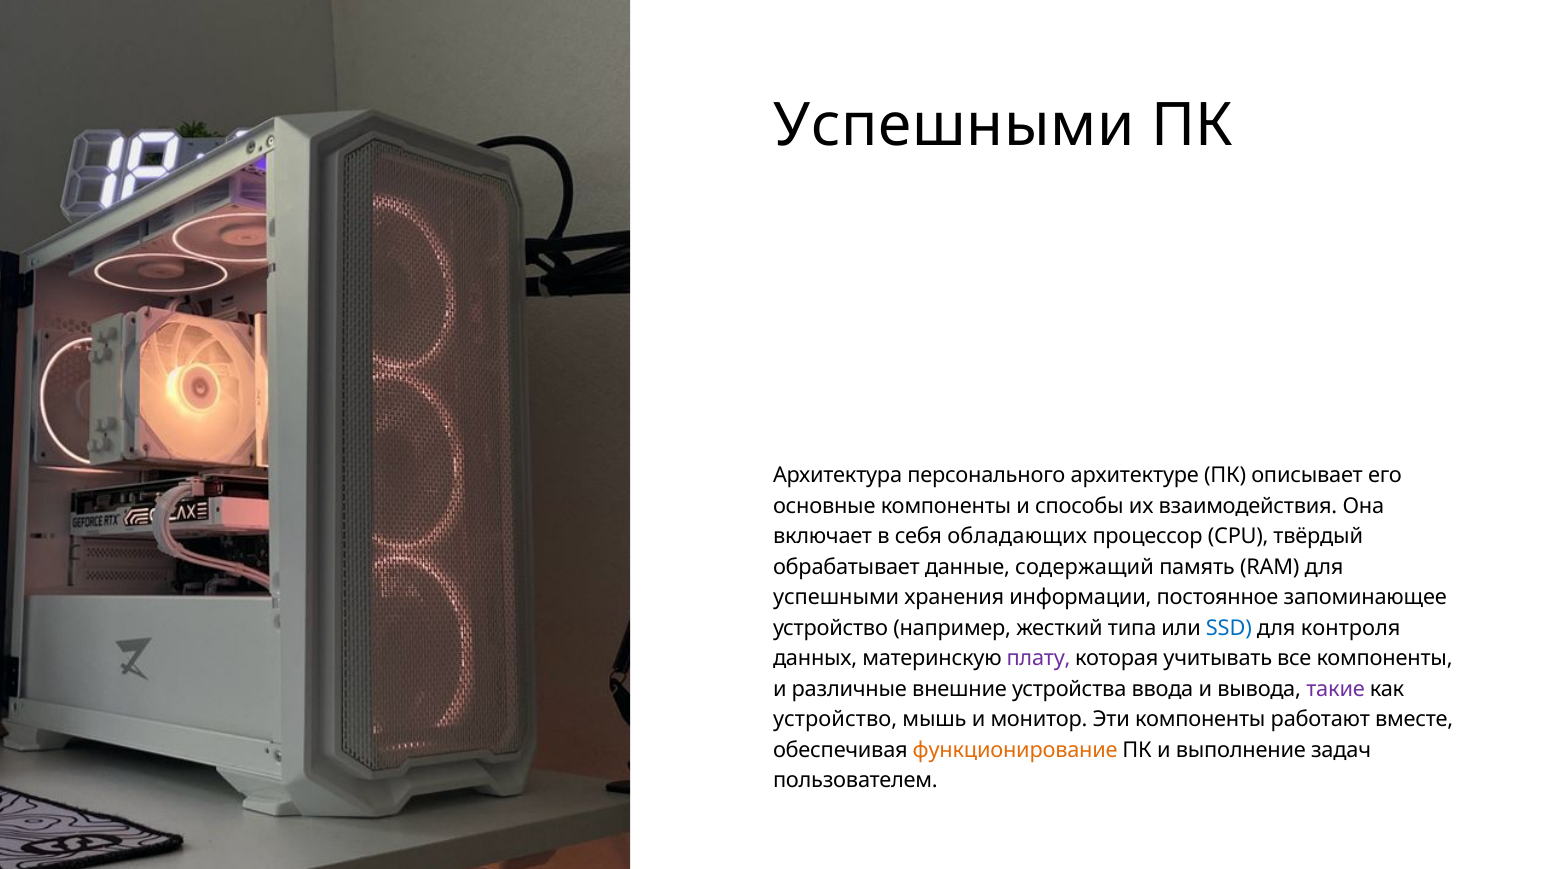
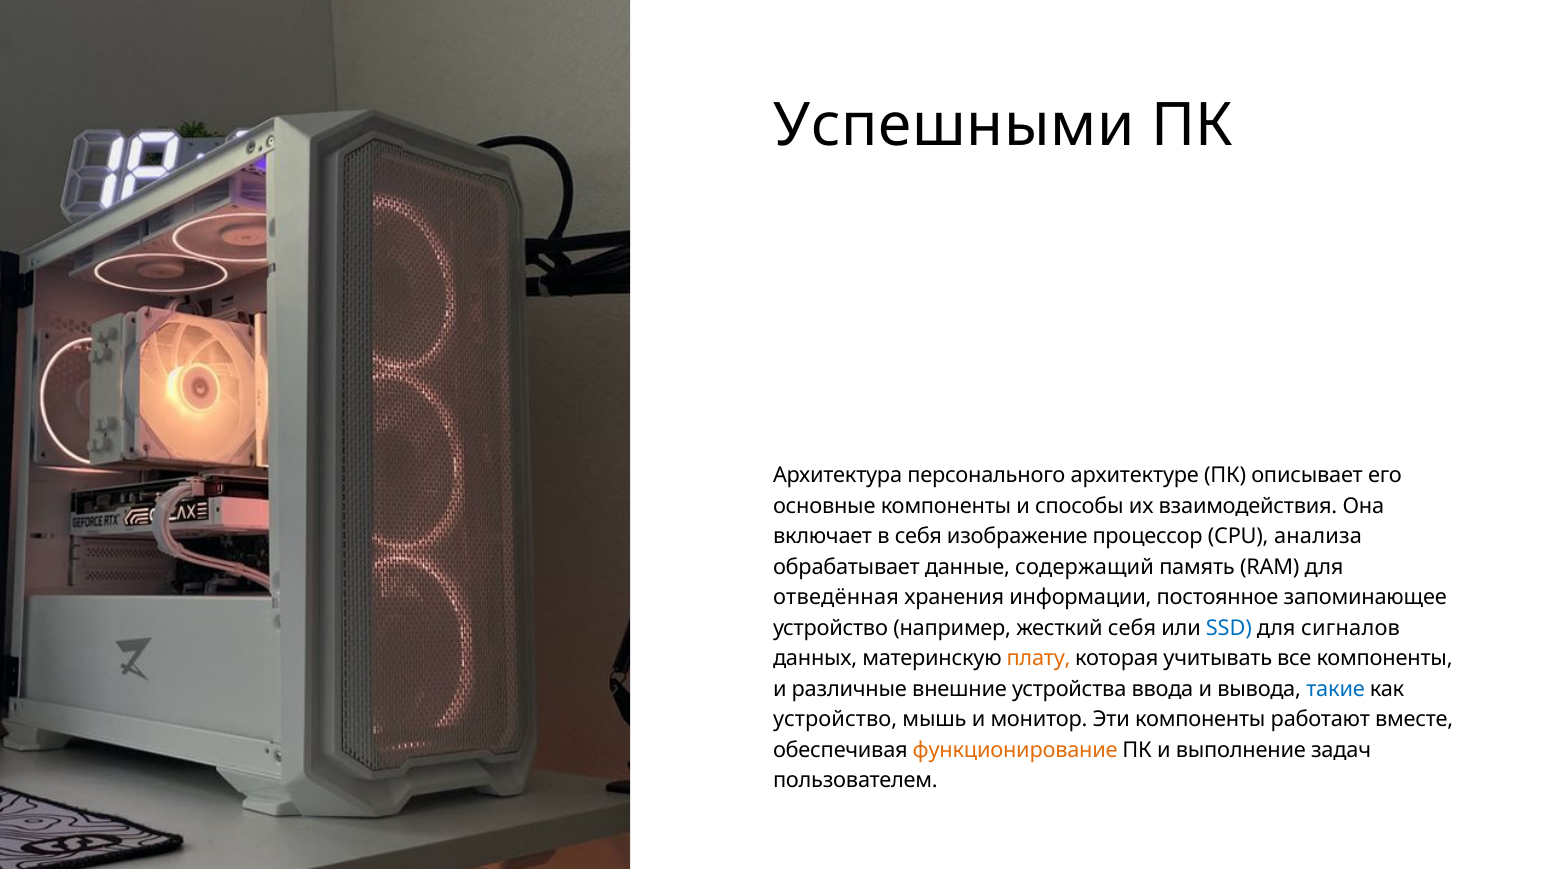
обладающих: обладающих -> изображение
твёрдый: твёрдый -> анализа
успешными at (836, 598): успешными -> отведённая
жесткий типа: типа -> себя
контроля: контроля -> сигналов
плату colour: purple -> orange
такие colour: purple -> blue
